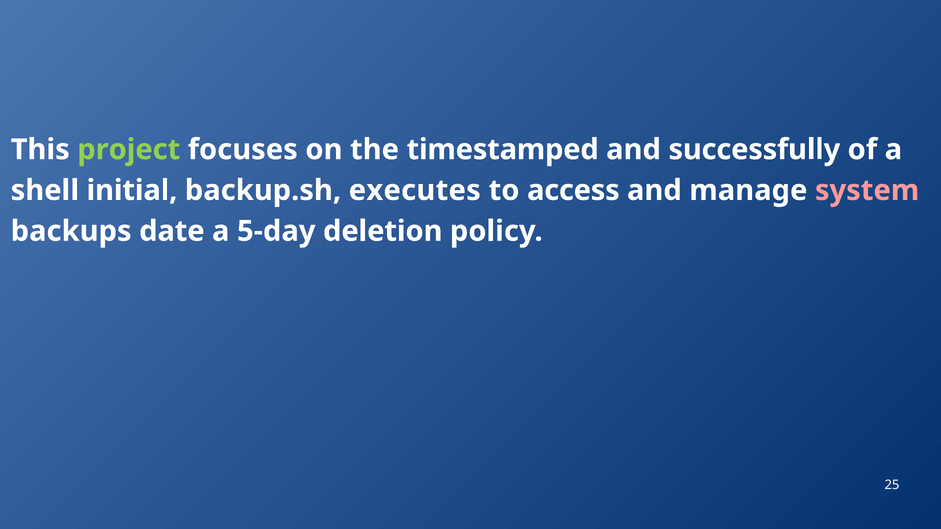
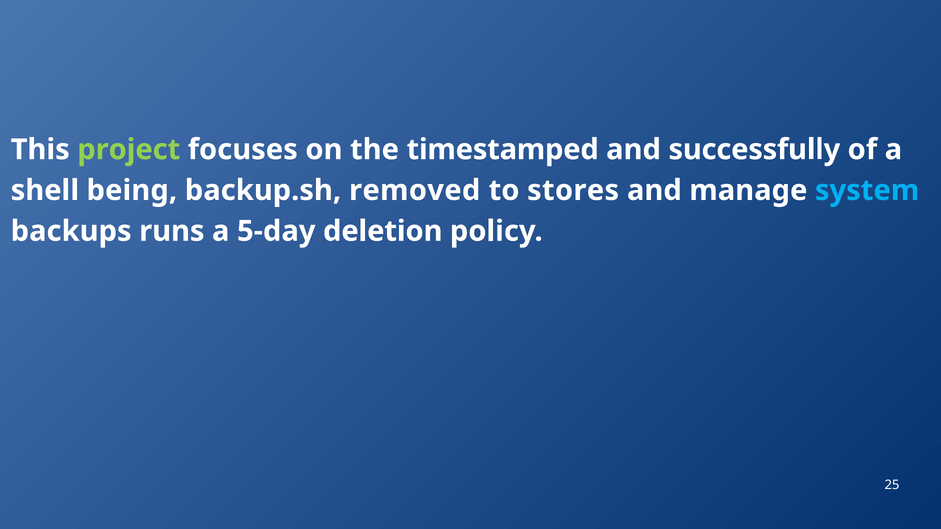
initial: initial -> being
executes: executes -> removed
access: access -> stores
system colour: pink -> light blue
date: date -> runs
